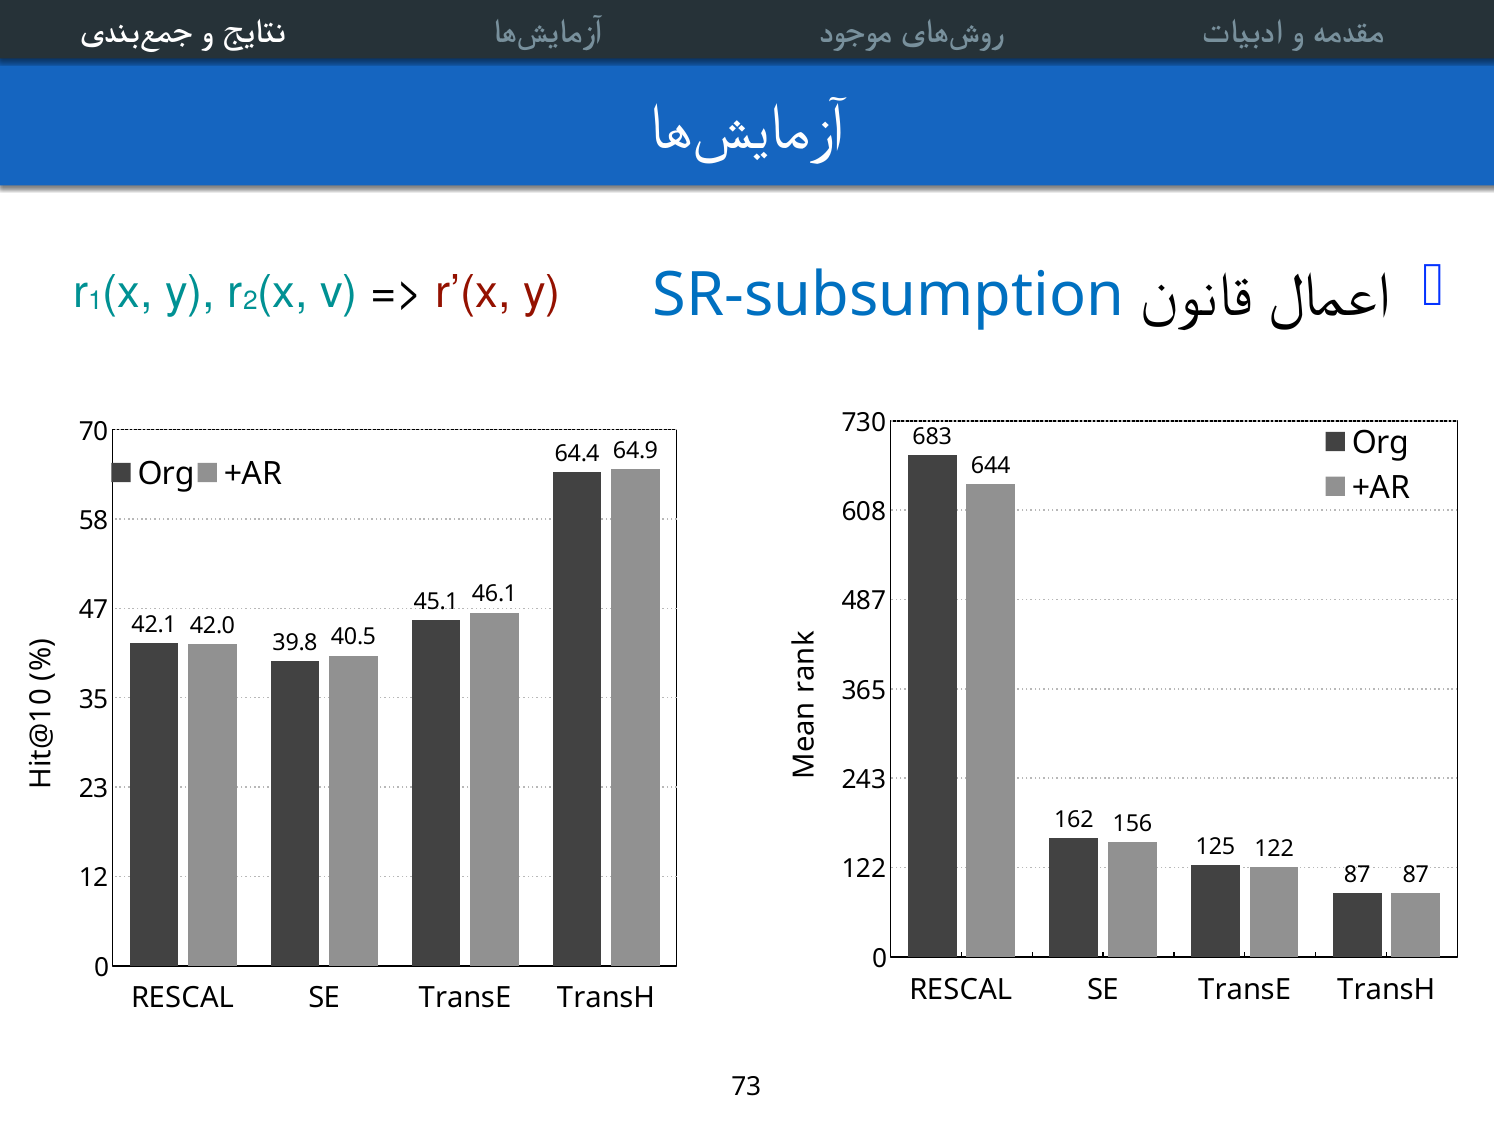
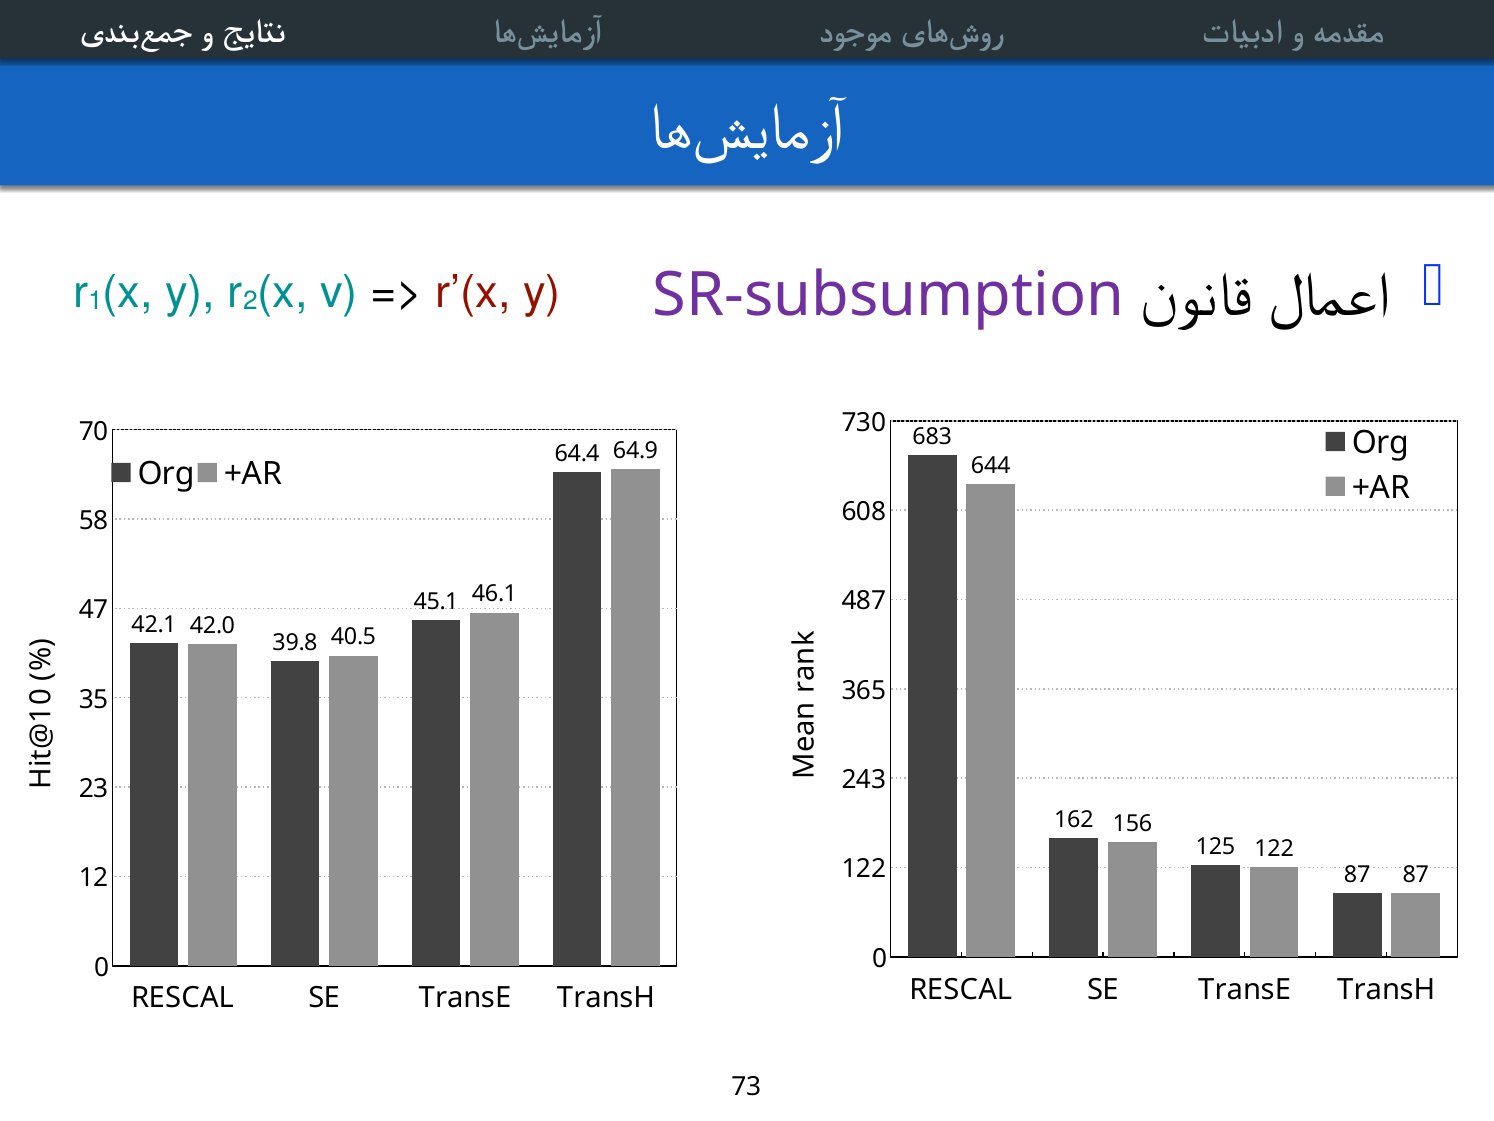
SR-subsumption colour: blue -> purple
